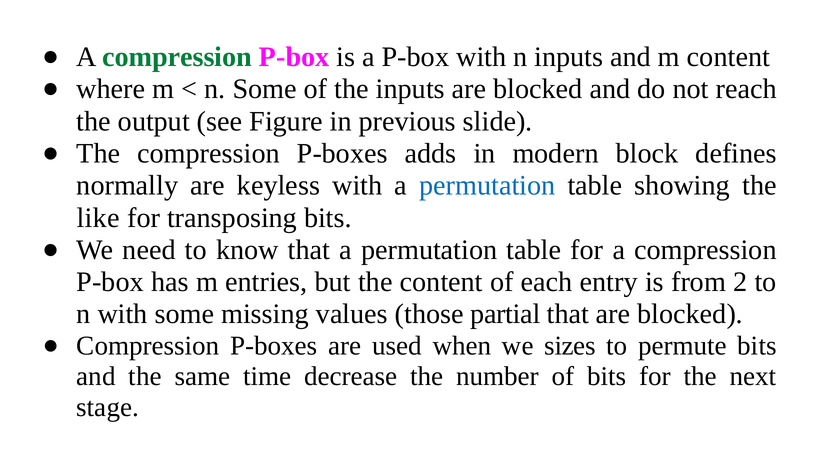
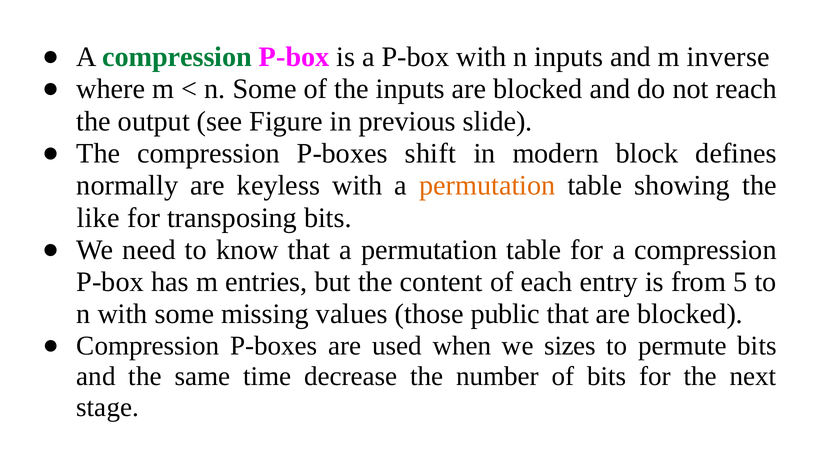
m content: content -> inverse
adds: adds -> shift
permutation at (487, 186) colour: blue -> orange
2: 2 -> 5
partial: partial -> public
